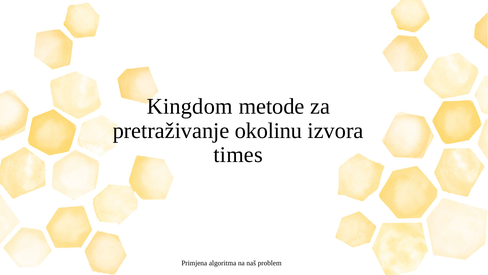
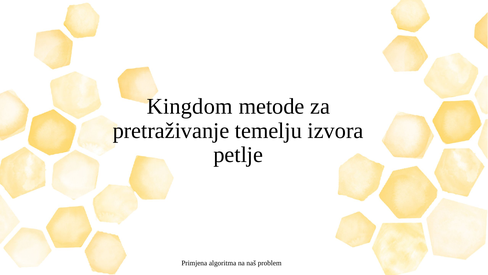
okolinu: okolinu -> temelju
times: times -> petlje
